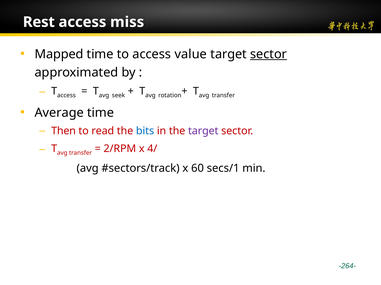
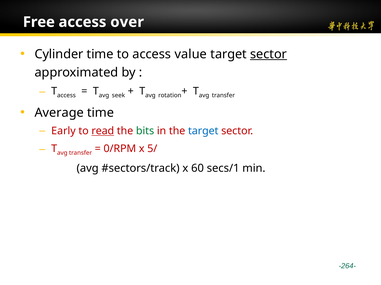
Rest: Rest -> Free
miss: miss -> over
Mapped: Mapped -> Cylinder
Then: Then -> Early
read underline: none -> present
bits colour: blue -> green
target at (203, 131) colour: purple -> blue
2/RPM: 2/RPM -> 0/RPM
4/: 4/ -> 5/
